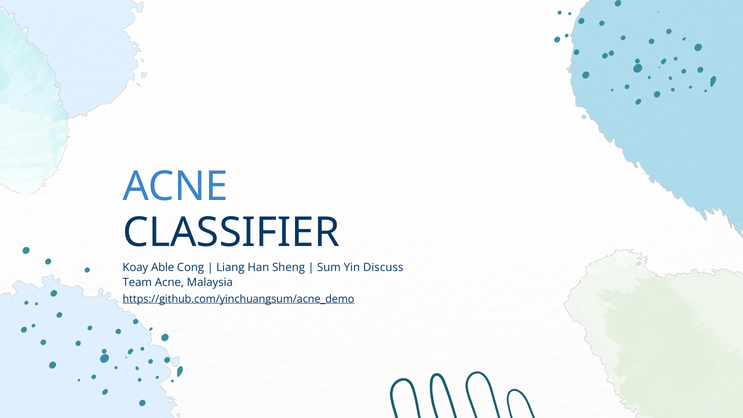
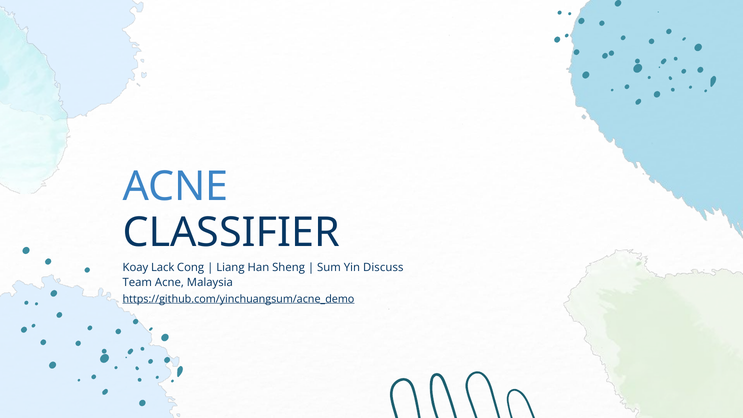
Able: Able -> Lack
